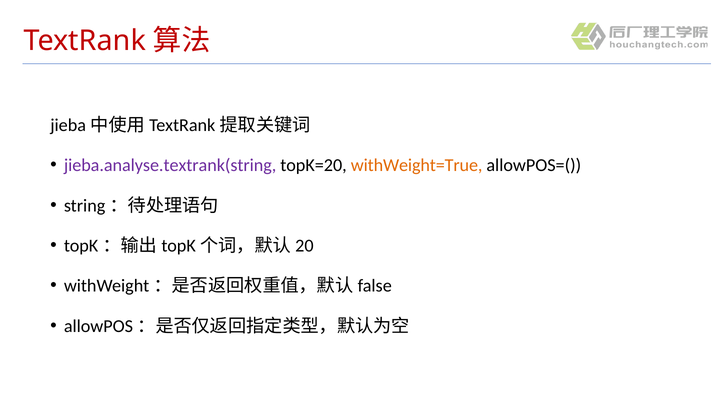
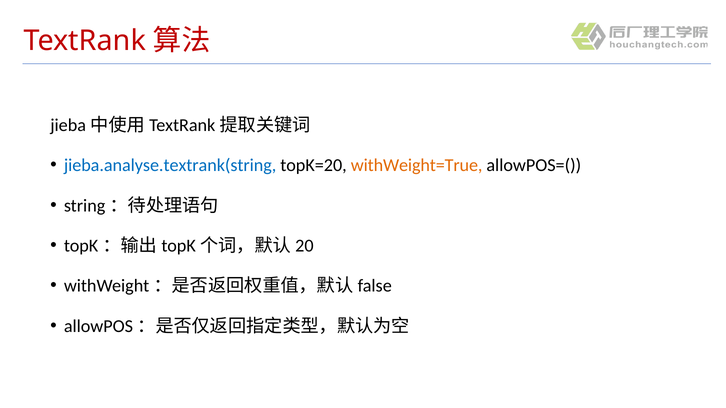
jieba.analyse.textrank(string colour: purple -> blue
